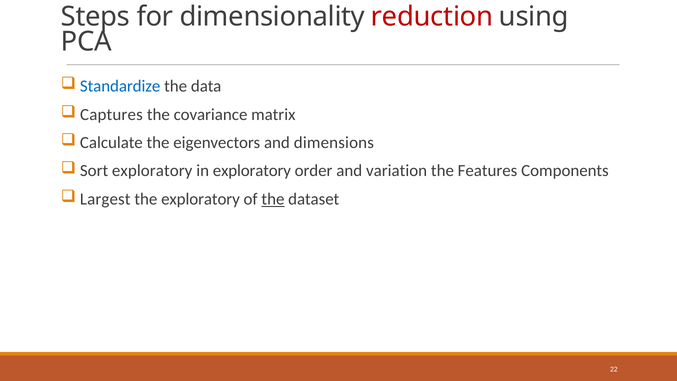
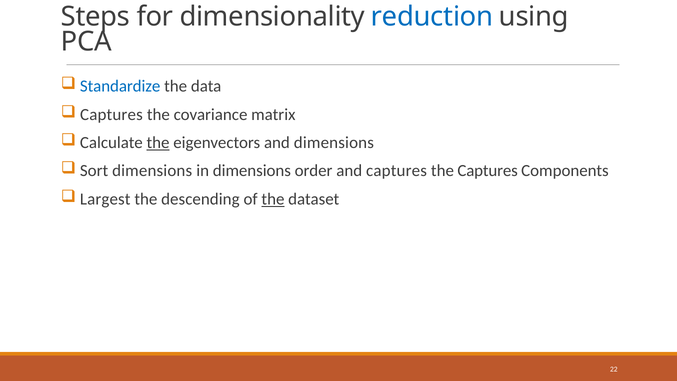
reduction colour: red -> blue
the at (158, 143) underline: none -> present
Sort exploratory: exploratory -> dimensions
in exploratory: exploratory -> dimensions
and variation: variation -> captures
the Features: Features -> Captures
the exploratory: exploratory -> descending
